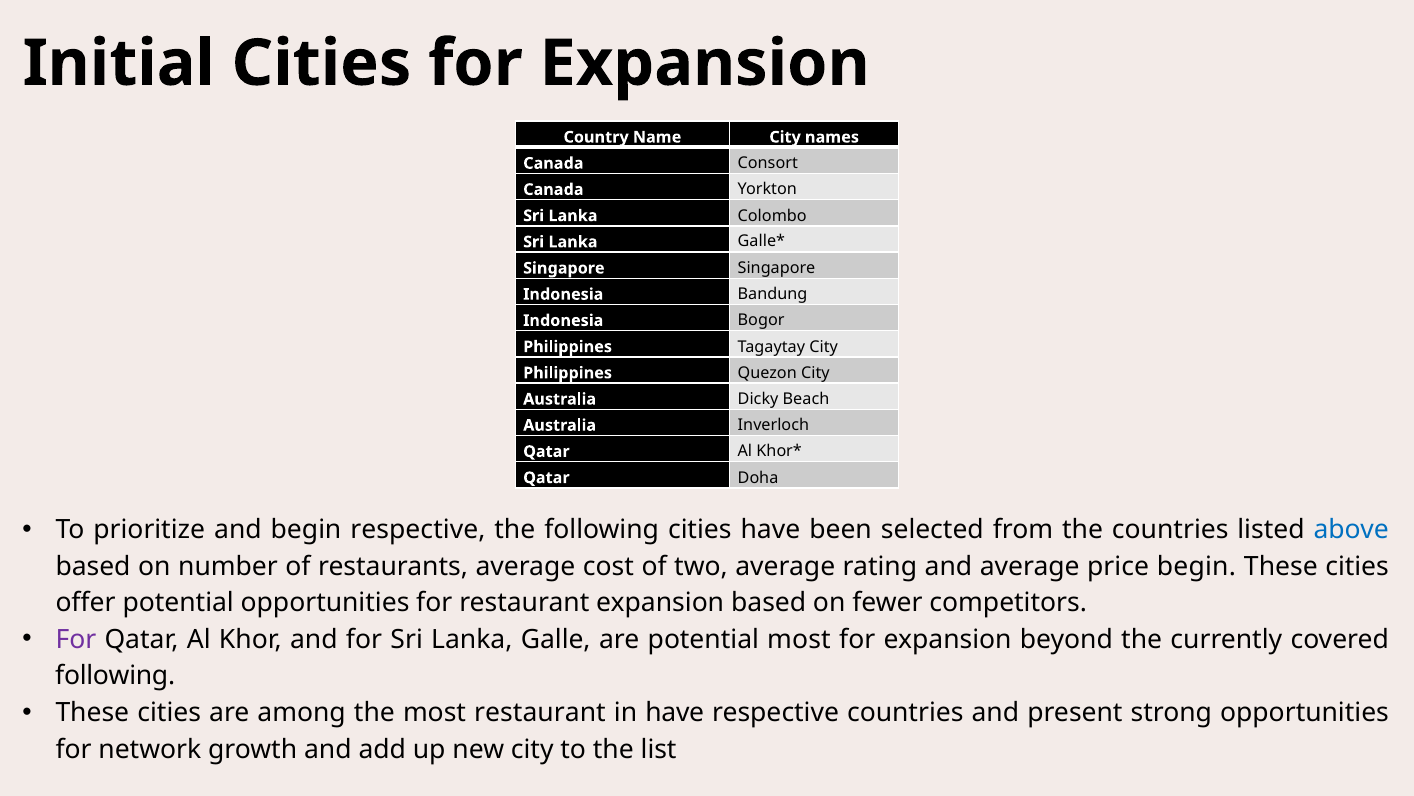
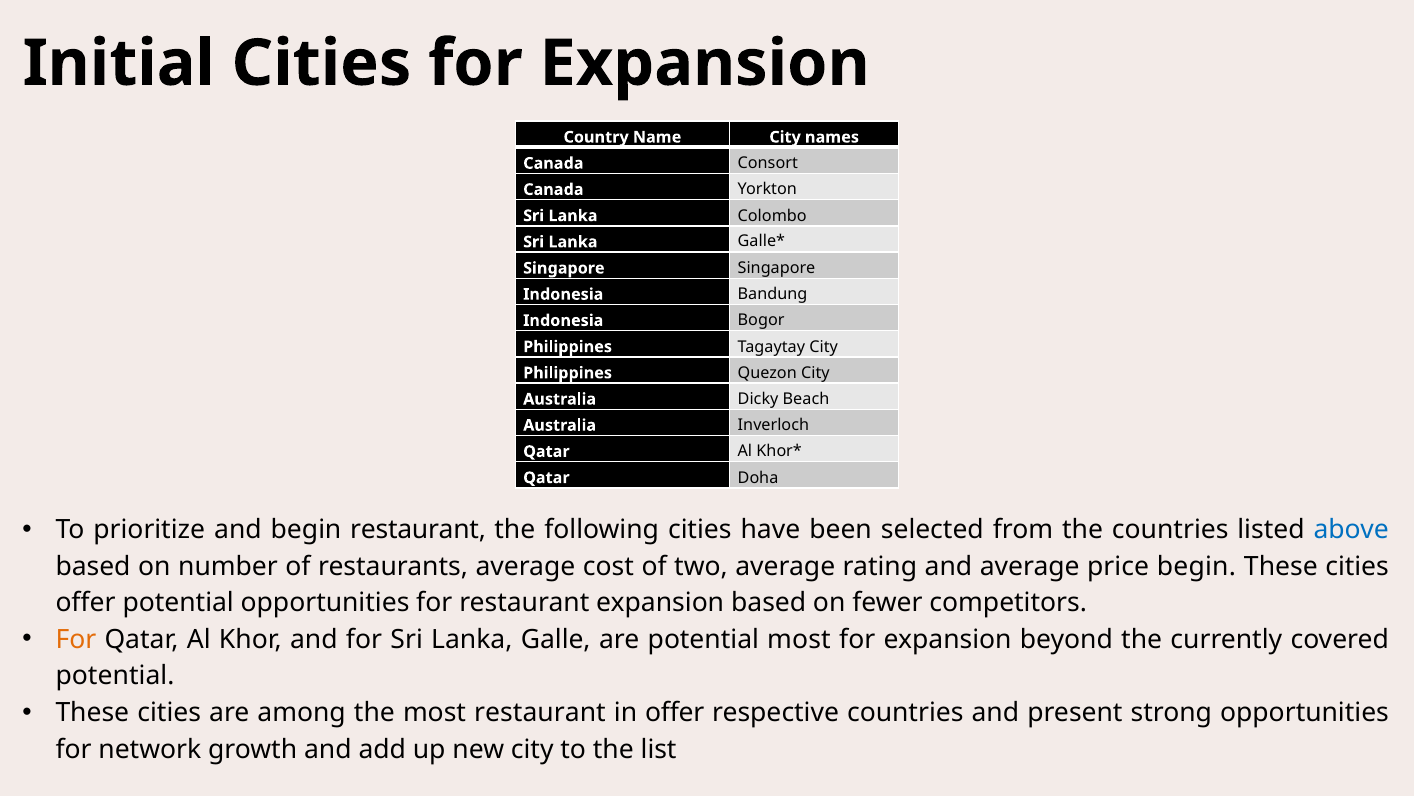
begin respective: respective -> restaurant
For at (76, 639) colour: purple -> orange
following at (115, 676): following -> potential
in have: have -> offer
